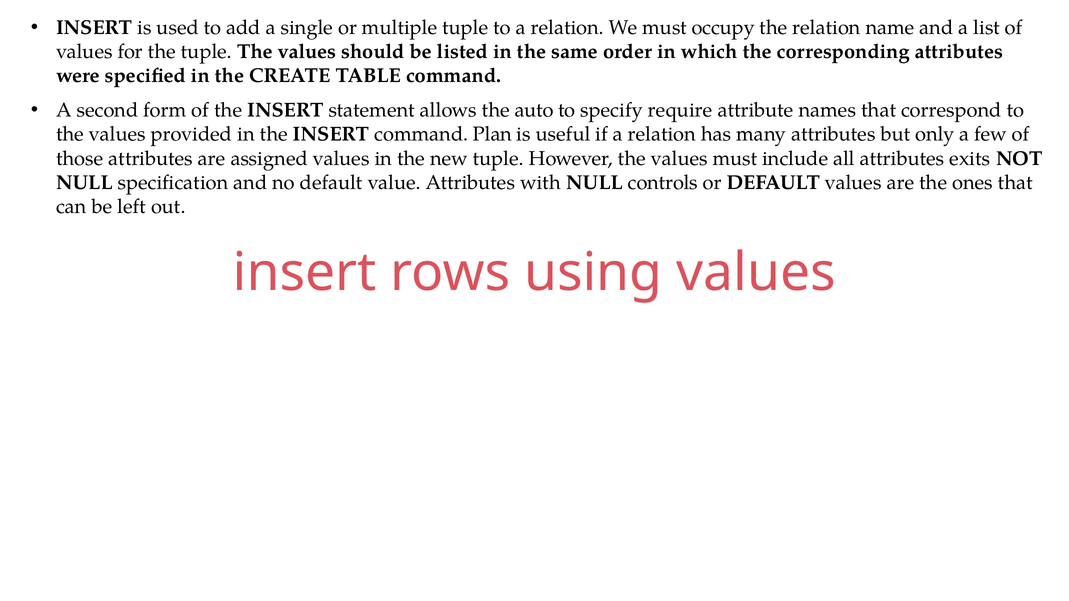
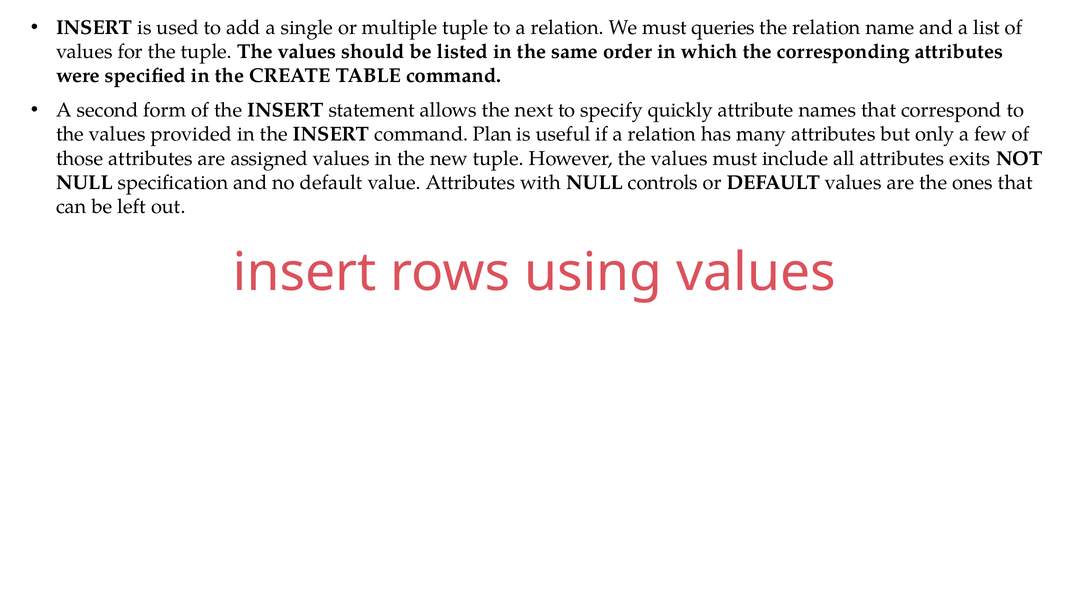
occupy: occupy -> queries
auto: auto -> next
require: require -> quickly
